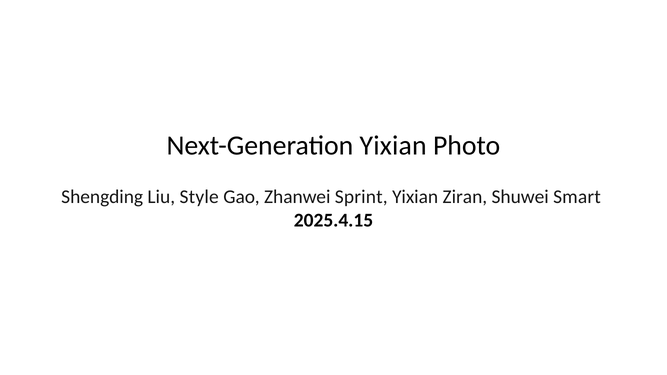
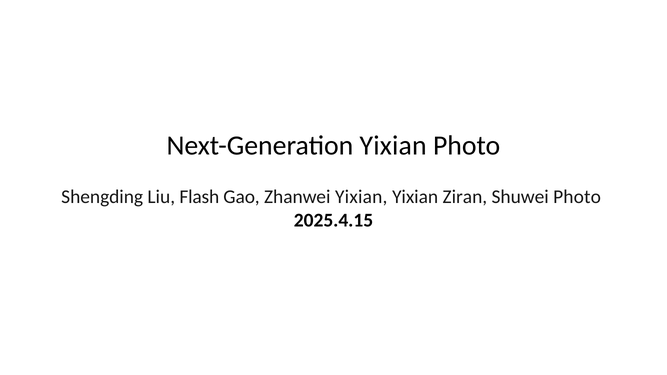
Style: Style -> Flash
Zhanwei Sprint: Sprint -> Yixian
Shuwei Smart: Smart -> Photo
